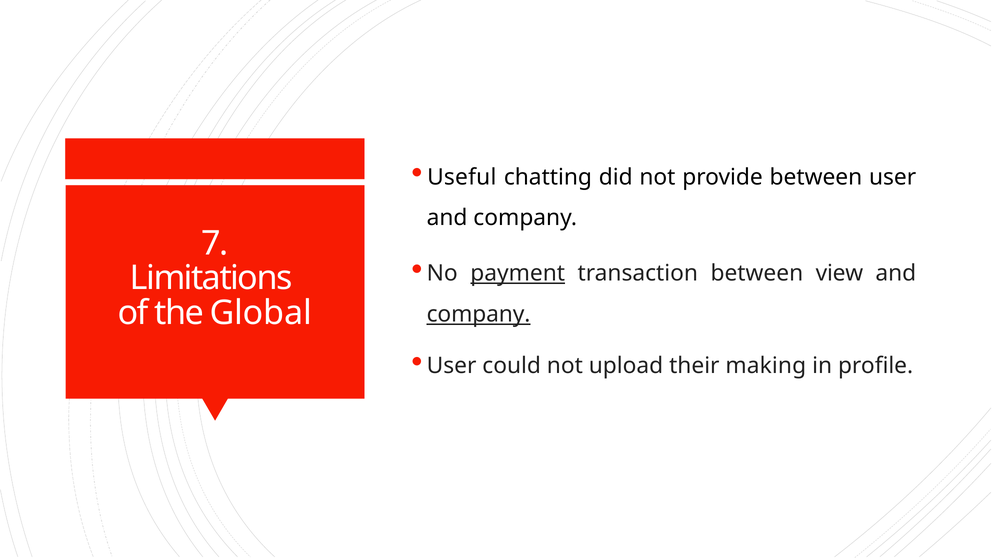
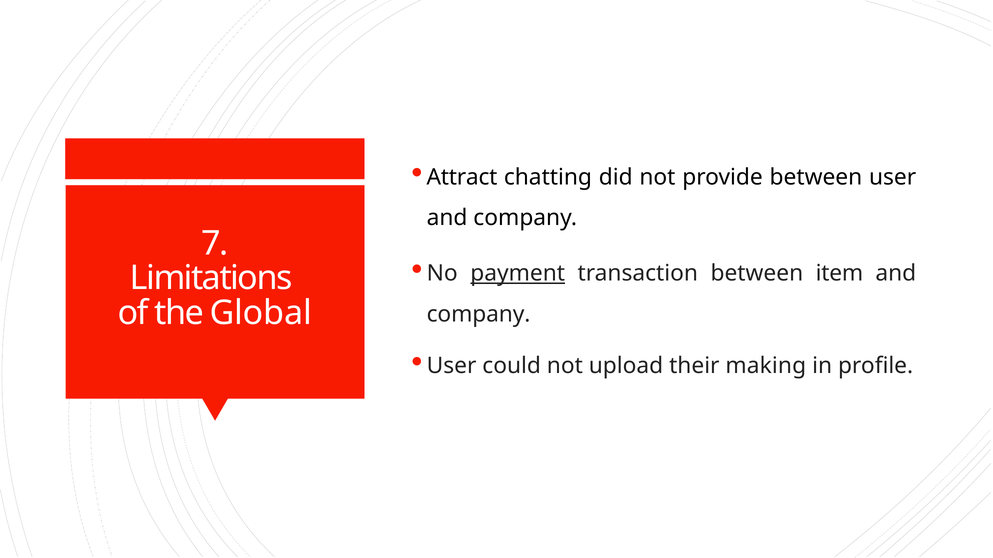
Useful: Useful -> Attract
view: view -> item
company at (479, 315) underline: present -> none
